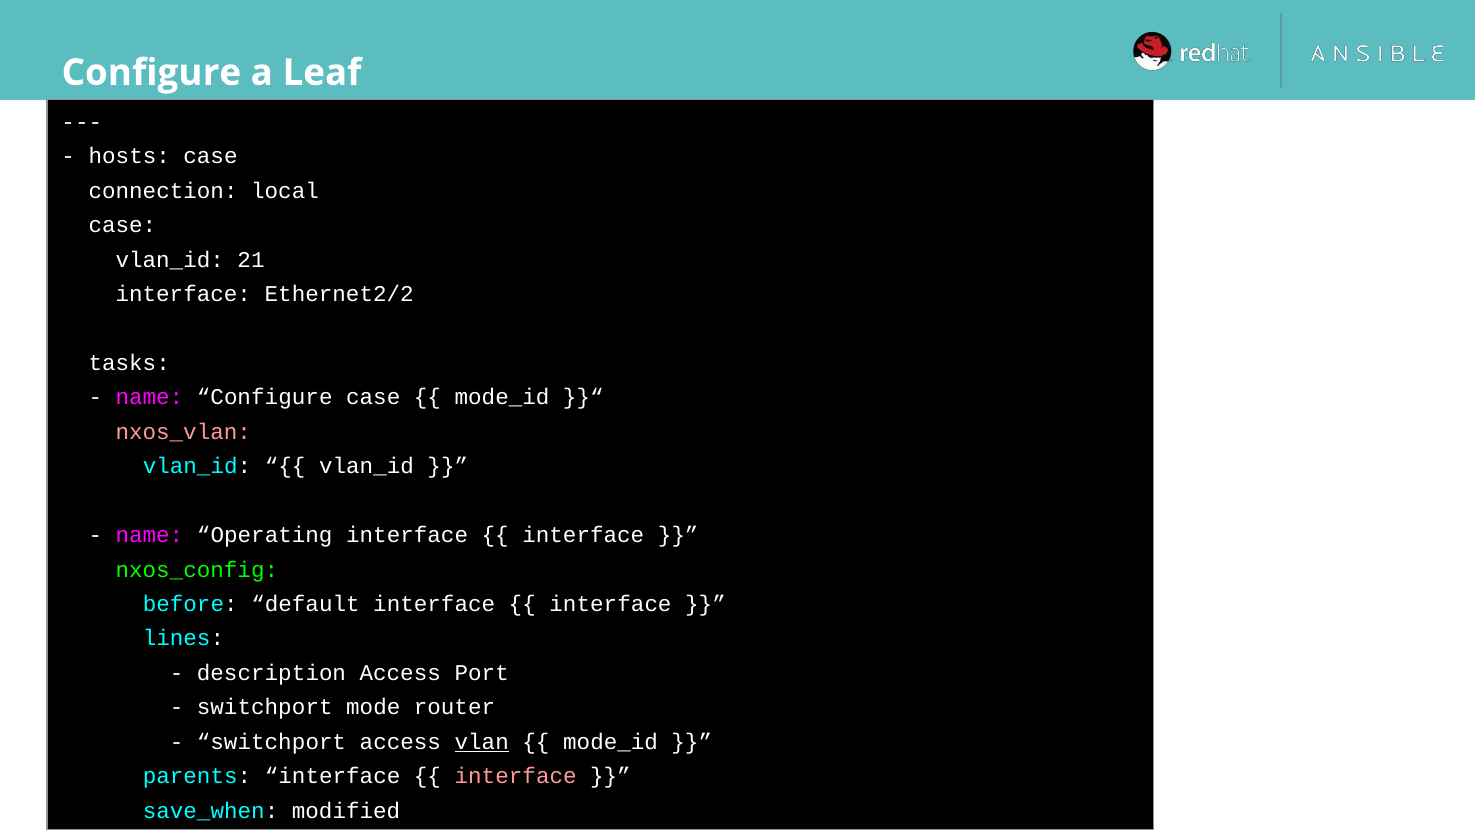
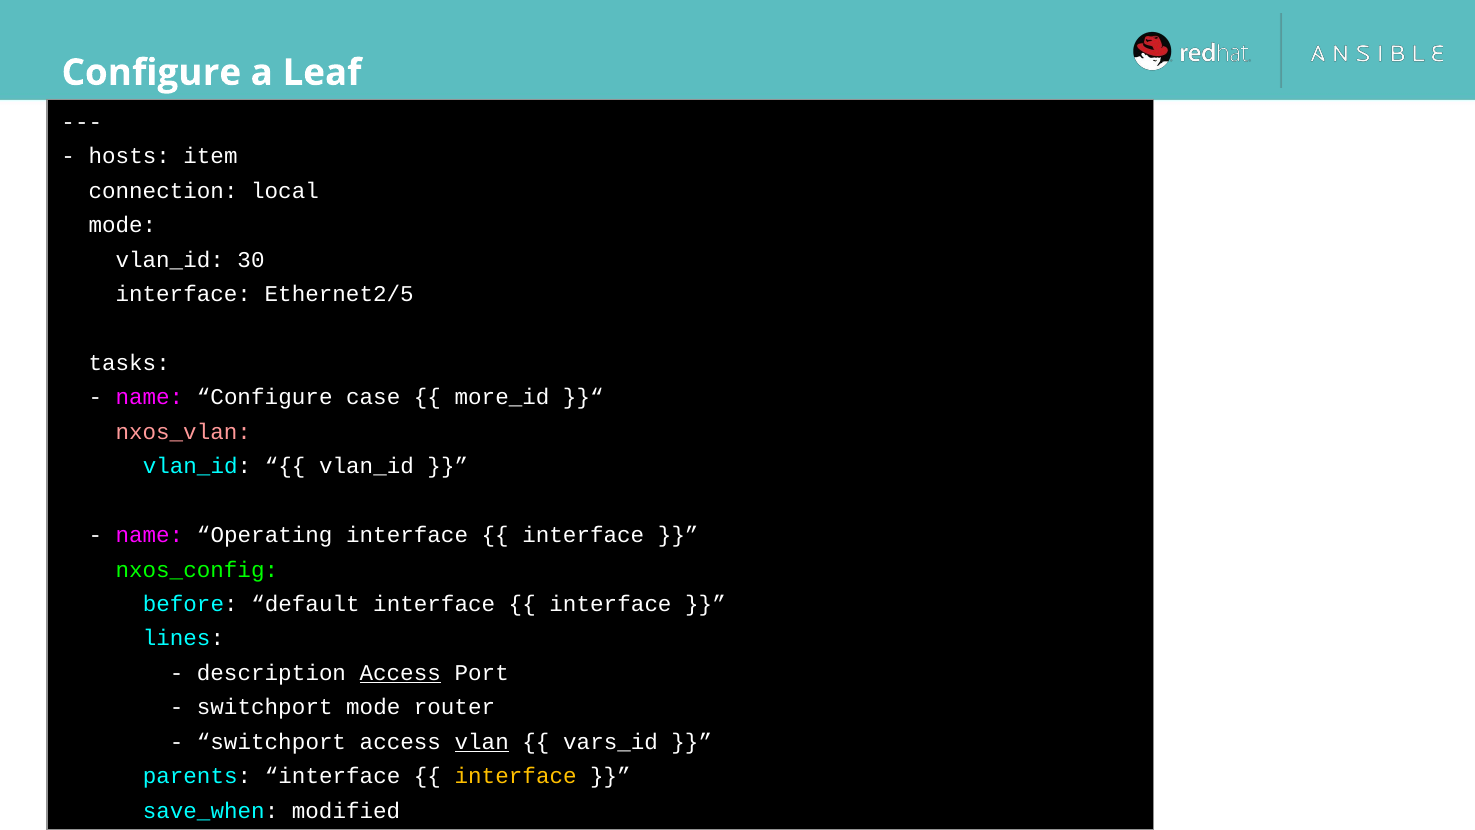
hosts case: case -> item
case at (122, 225): case -> mode
21: 21 -> 30
Ethernet2/2: Ethernet2/2 -> Ethernet2/5
mode_id at (502, 397): mode_id -> more_id
Access at (400, 673) underline: none -> present
mode_id at (611, 742): mode_id -> vars_id
interface at (516, 776) colour: pink -> yellow
